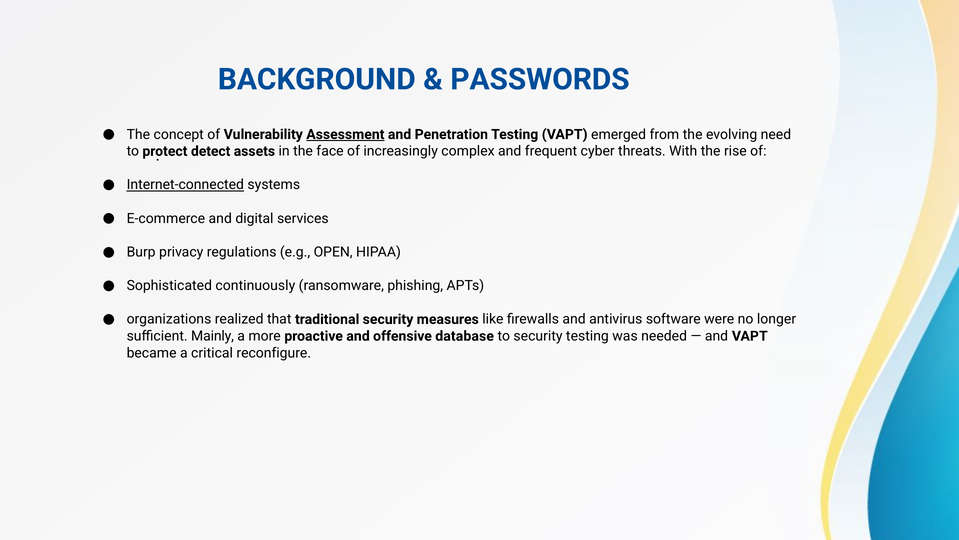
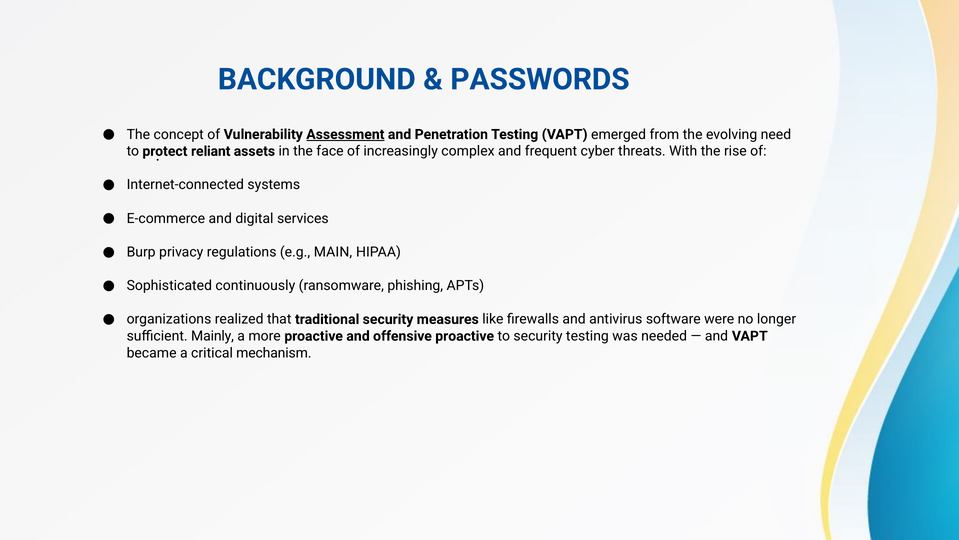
detect: detect -> reliant
Internet-connected underline: present -> none
OPEN: OPEN -> MAIN
offensive database: database -> proactive
reconfigure: reconfigure -> mechanism
